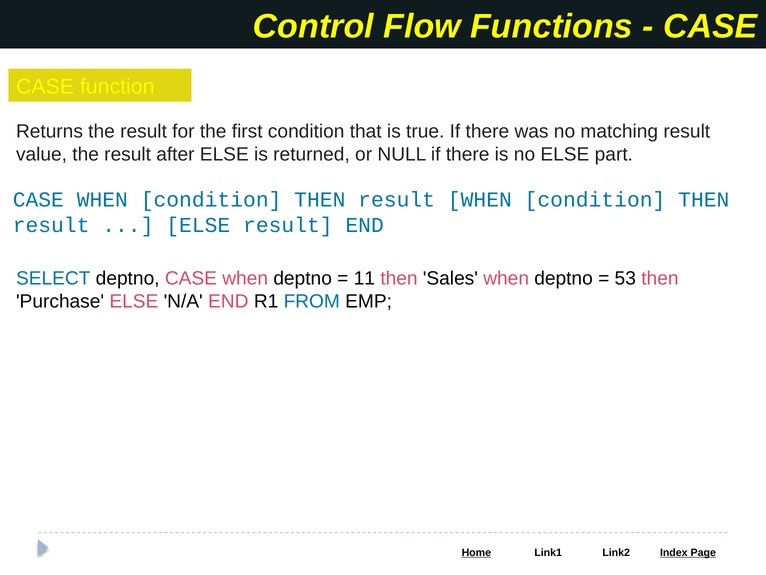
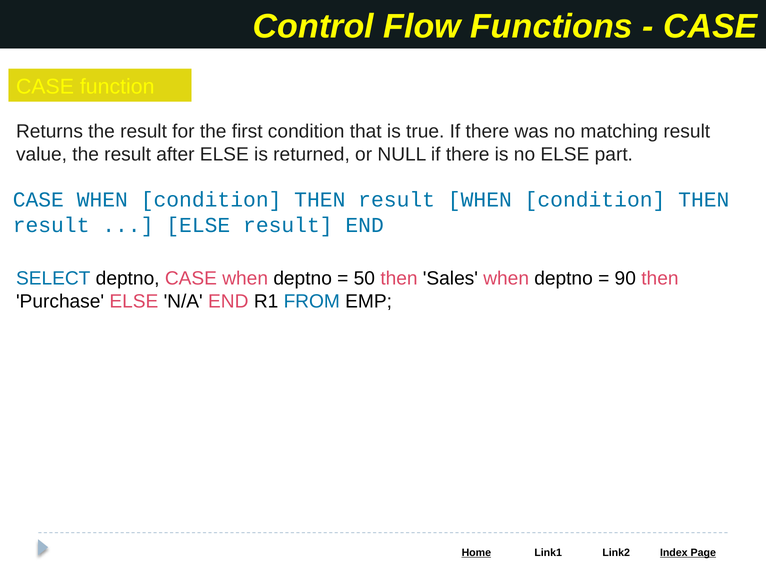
11: 11 -> 50
53: 53 -> 90
